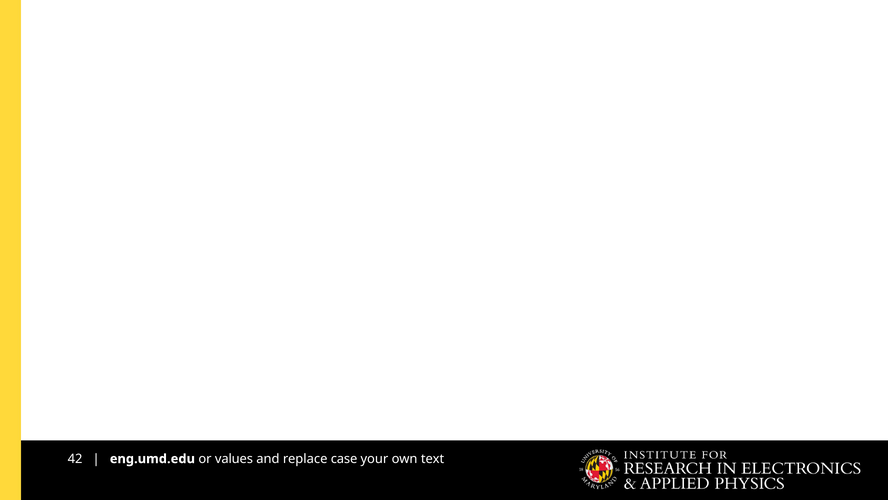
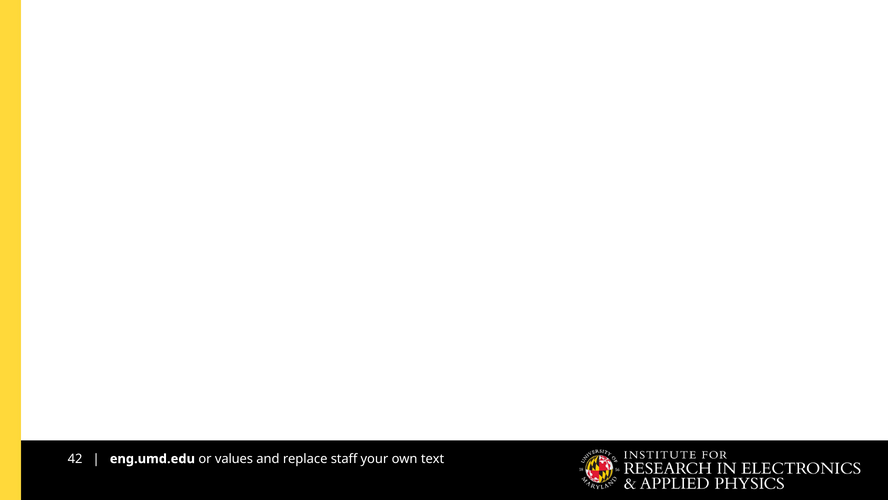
case: case -> staff
